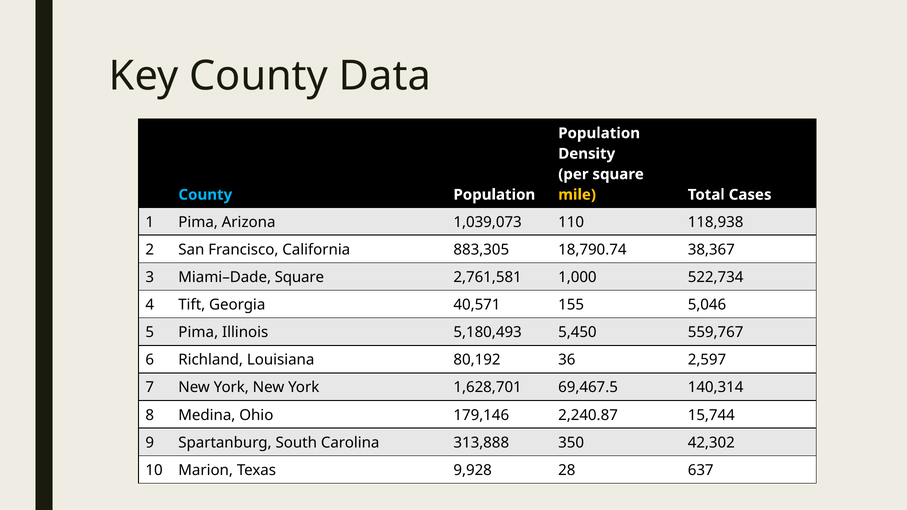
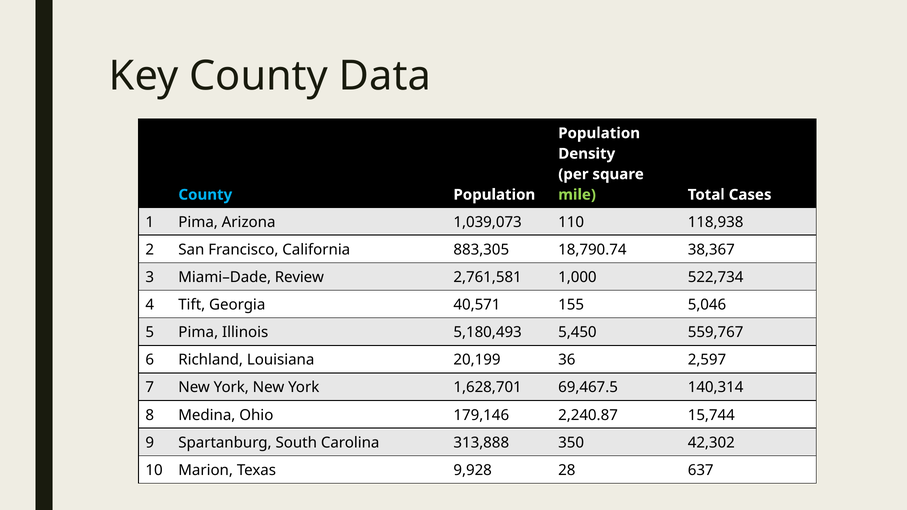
mile colour: yellow -> light green
Miami–Dade Square: Square -> Review
80,192: 80,192 -> 20,199
